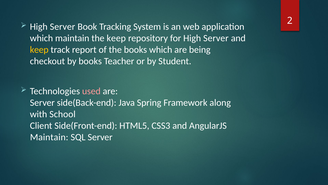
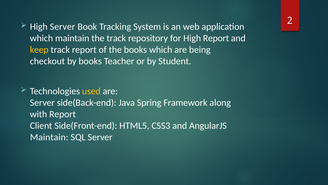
the keep: keep -> track
for High Server: Server -> Report
used colour: pink -> yellow
with School: School -> Report
